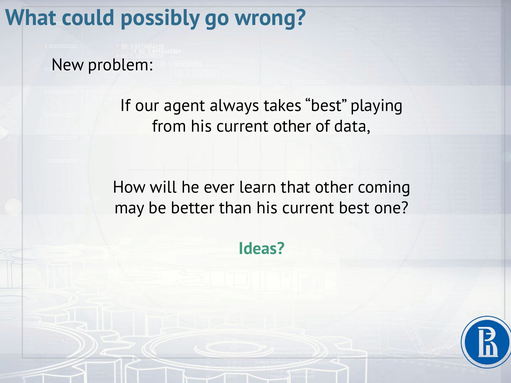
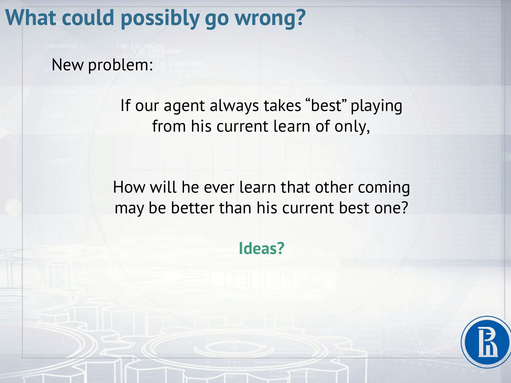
current other: other -> learn
data: data -> only
